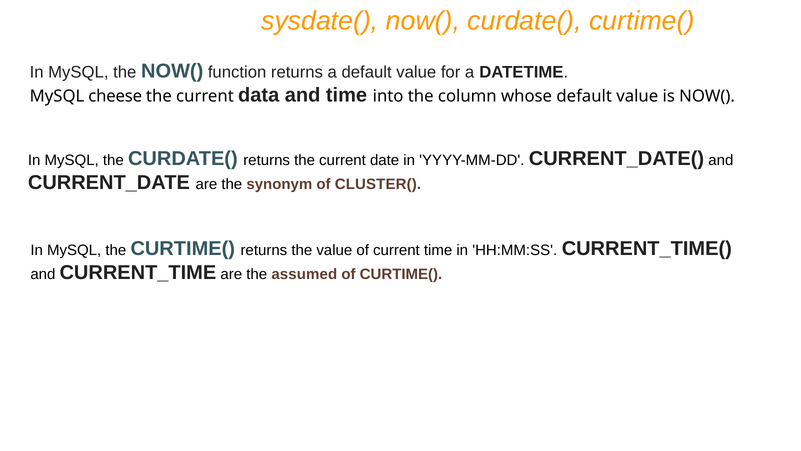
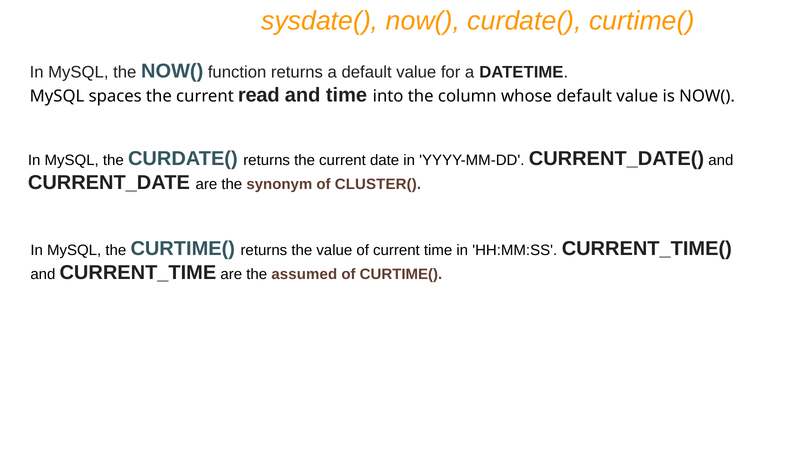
cheese: cheese -> spaces
data: data -> read
